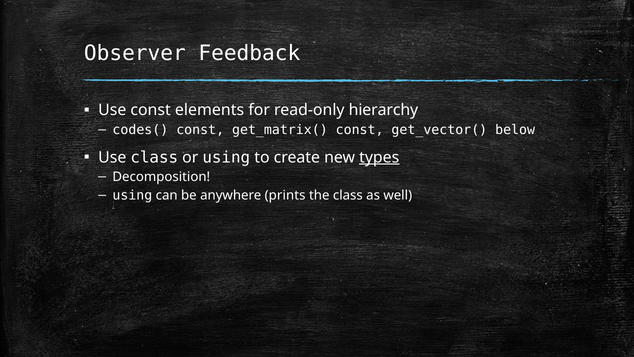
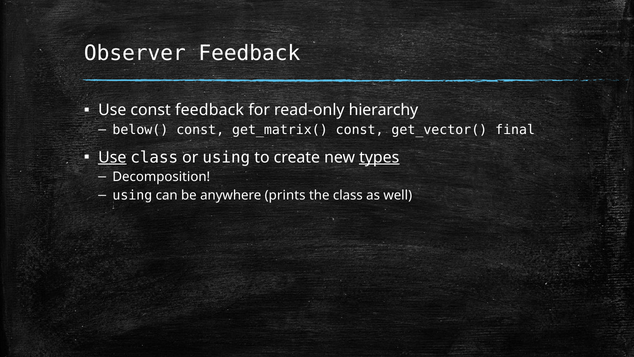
const elements: elements -> feedback
codes(: codes( -> below(
below: below -> final
Use at (112, 157) underline: none -> present
